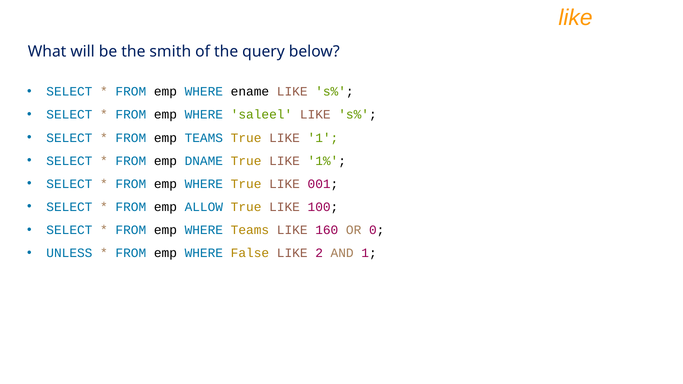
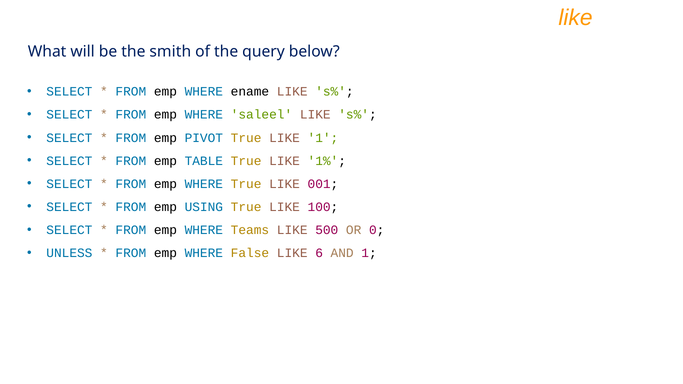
emp TEAMS: TEAMS -> PIVOT
DNAME: DNAME -> TABLE
ALLOW: ALLOW -> USING
160: 160 -> 500
2: 2 -> 6
